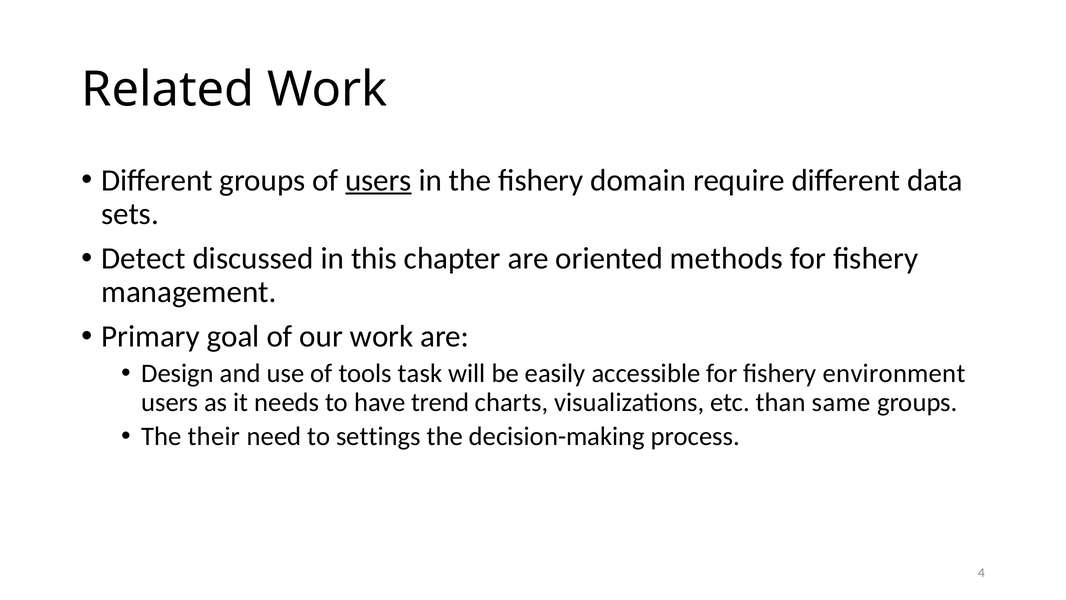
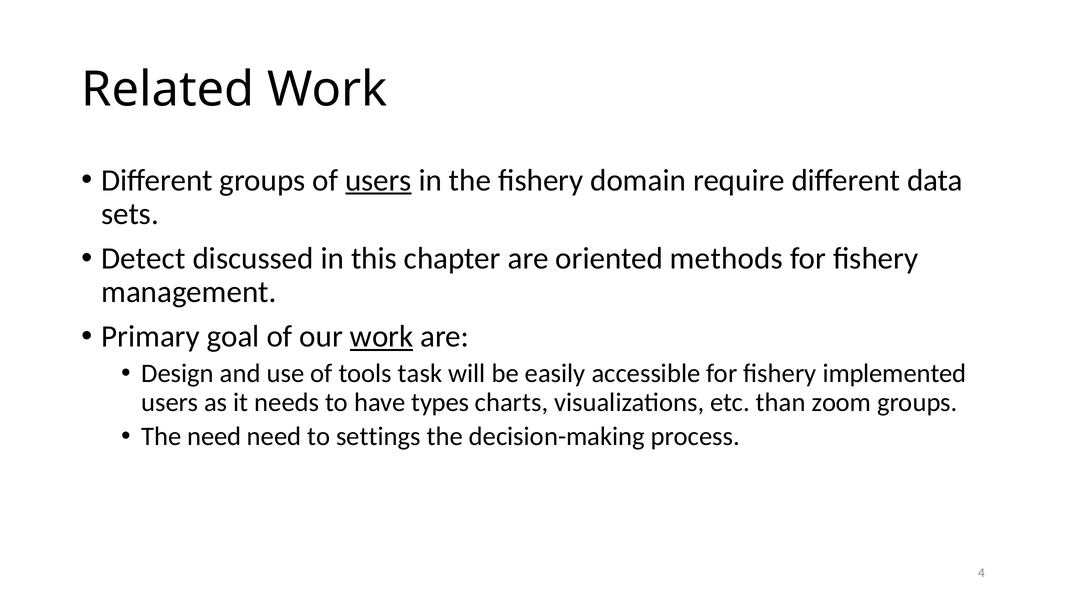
work at (382, 336) underline: none -> present
environment: environment -> implemented
trend: trend -> types
same: same -> zoom
The their: their -> need
